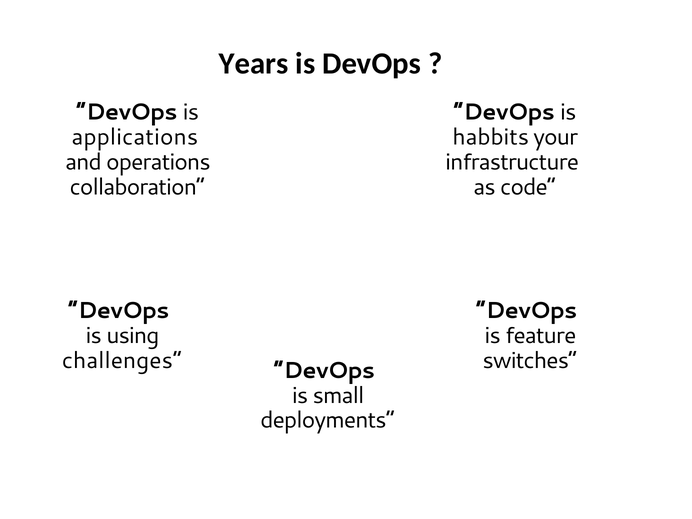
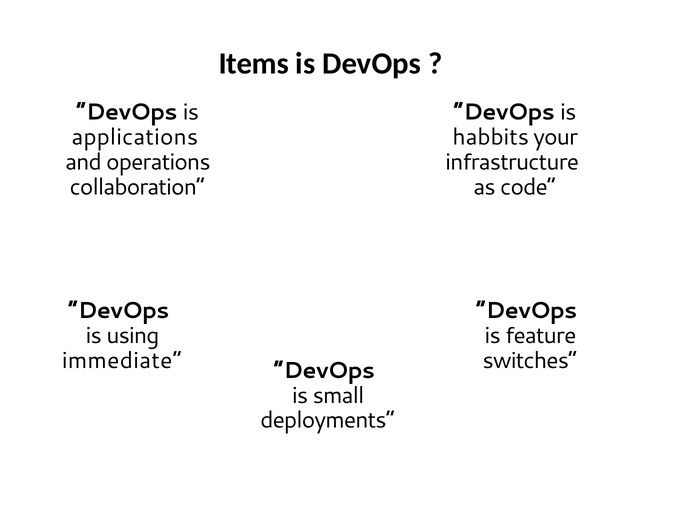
Years: Years -> Items
challenges: challenges -> immediate
